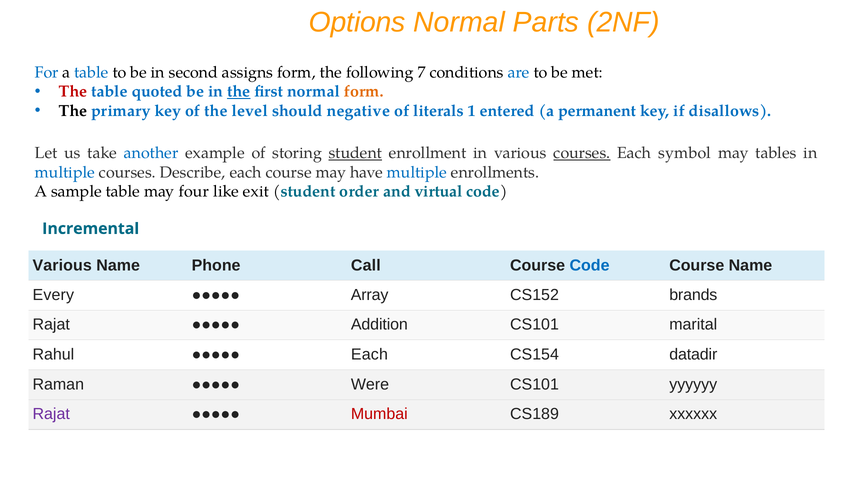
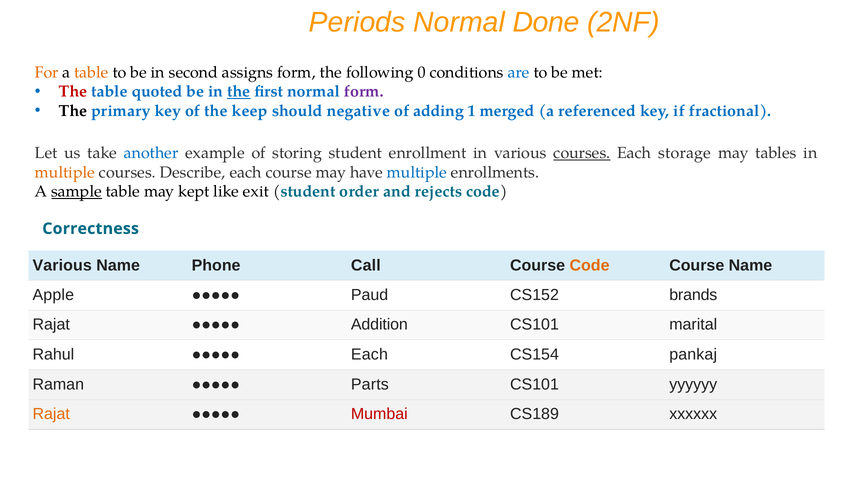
Options: Options -> Periods
Parts: Parts -> Done
For colour: blue -> orange
table at (91, 72) colour: blue -> orange
7: 7 -> 0
form at (364, 92) colour: orange -> purple
level: level -> keep
literals: literals -> adding
entered: entered -> merged
permanent: permanent -> referenced
disallows: disallows -> fractional
student at (355, 153) underline: present -> none
symbol: symbol -> storage
multiple at (65, 172) colour: blue -> orange
sample underline: none -> present
four: four -> kept
virtual: virtual -> rejects
Incremental: Incremental -> Correctness
Code at (590, 265) colour: blue -> orange
Every: Every -> Apple
Array: Array -> Paud
datadir: datadir -> pankaj
Were: Were -> Parts
Rajat at (51, 414) colour: purple -> orange
